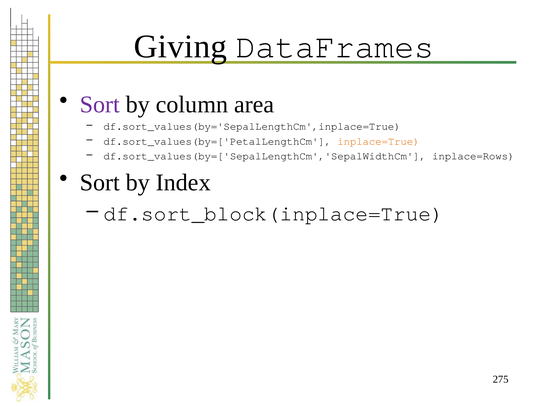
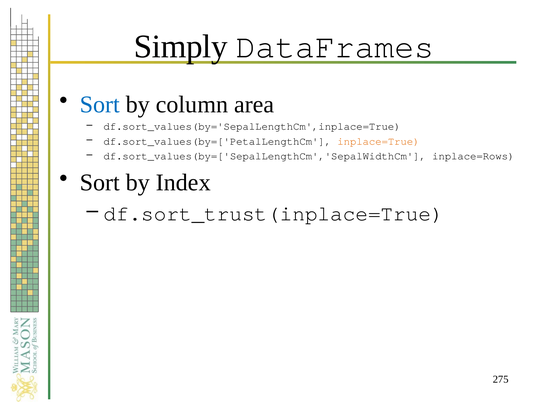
Giving: Giving -> Simply
Sort at (100, 104) colour: purple -> blue
df.sort_block(inplace=True: df.sort_block(inplace=True -> df.sort_trust(inplace=True
